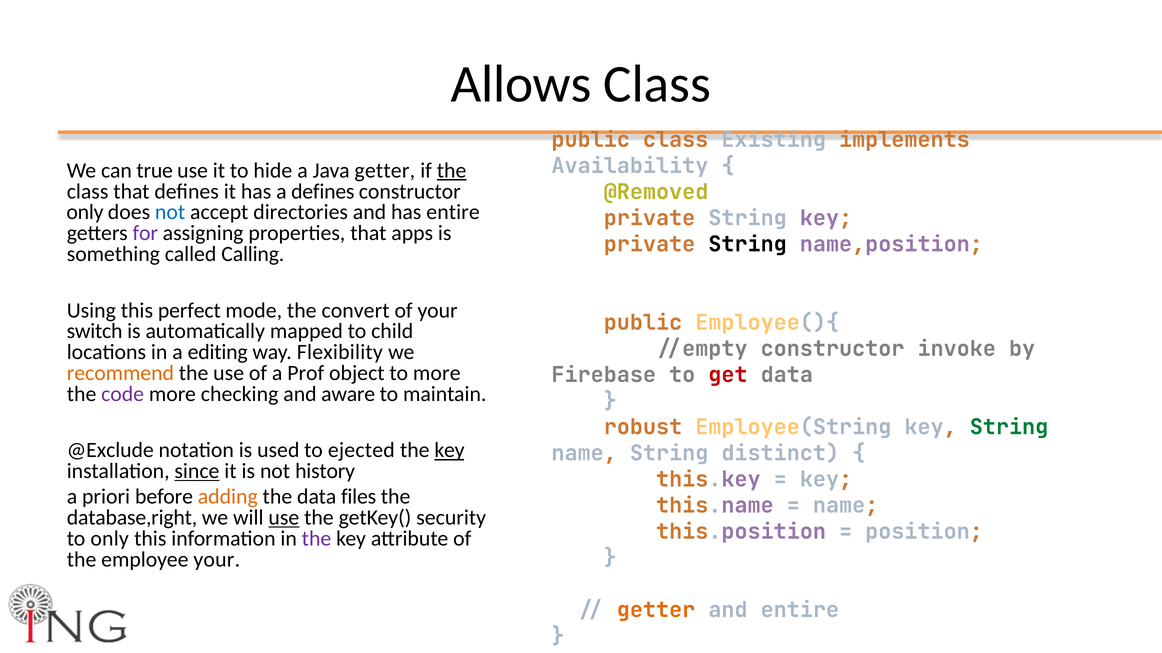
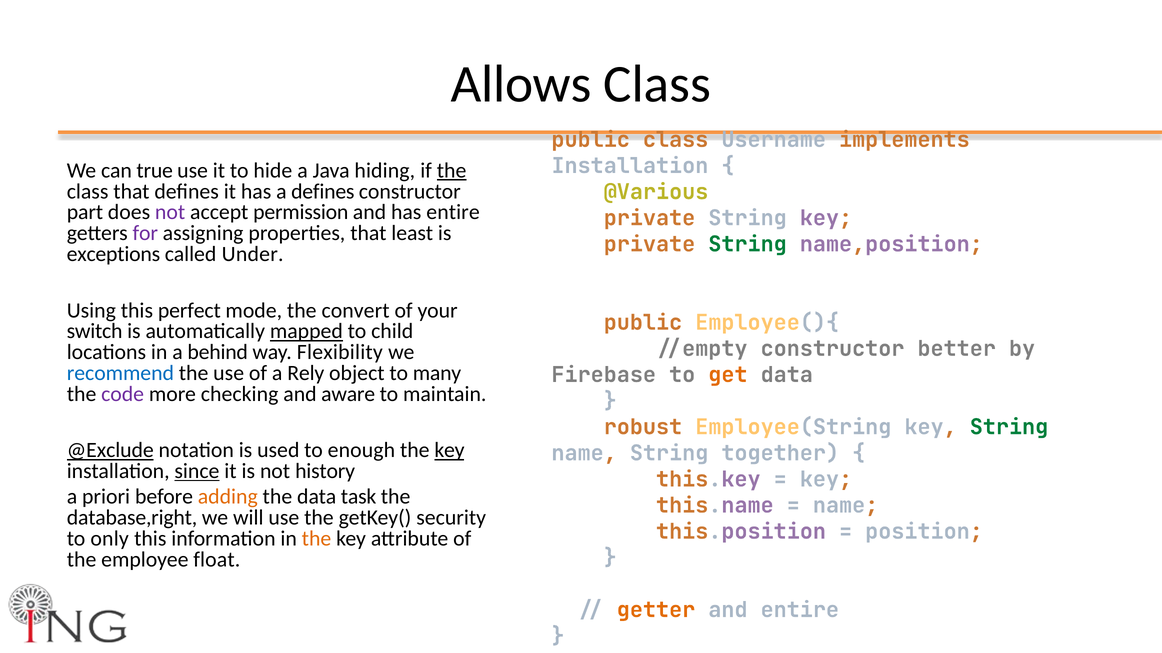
Existing: Existing -> Username
Availability at (630, 166): Availability -> Installation
Java getter: getter -> hiding
@Removed: @Removed -> @Various
only at (85, 212): only -> part
not at (170, 212) colour: blue -> purple
directories: directories -> permission
apps: apps -> least
String at (748, 244) colour: black -> green
something: something -> exceptions
Calling: Calling -> Under
mapped underline: none -> present
invoke: invoke -> better
editing: editing -> behind
recommend colour: orange -> blue
Prof: Prof -> Rely
to more: more -> many
get colour: red -> orange
@Exclude underline: none -> present
ejected: ejected -> enough
distinct: distinct -> together
files: files -> task
use at (284, 518) underline: present -> none
the at (317, 539) colour: purple -> orange
employee your: your -> float
